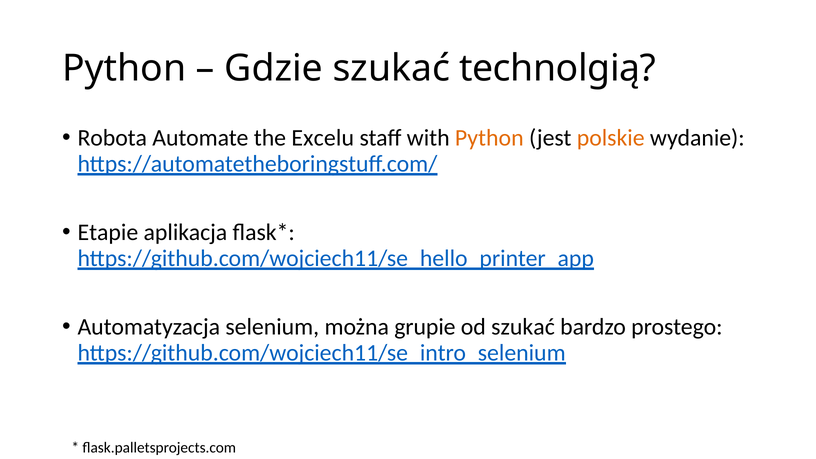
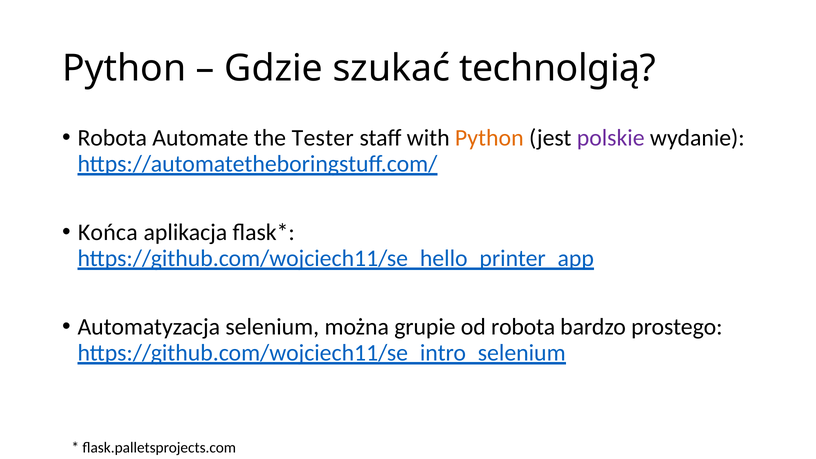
Excelu: Excelu -> Tester
polskie colour: orange -> purple
Etapie: Etapie -> Końca
od szukać: szukać -> robota
